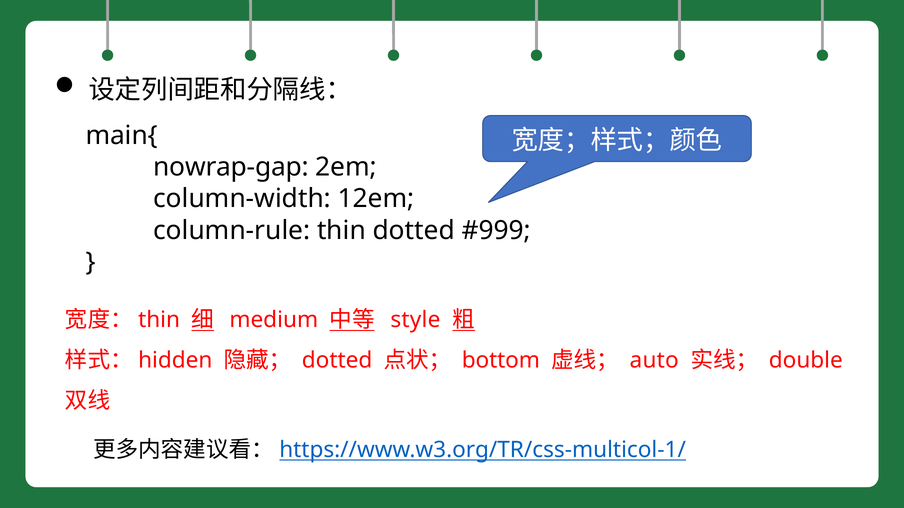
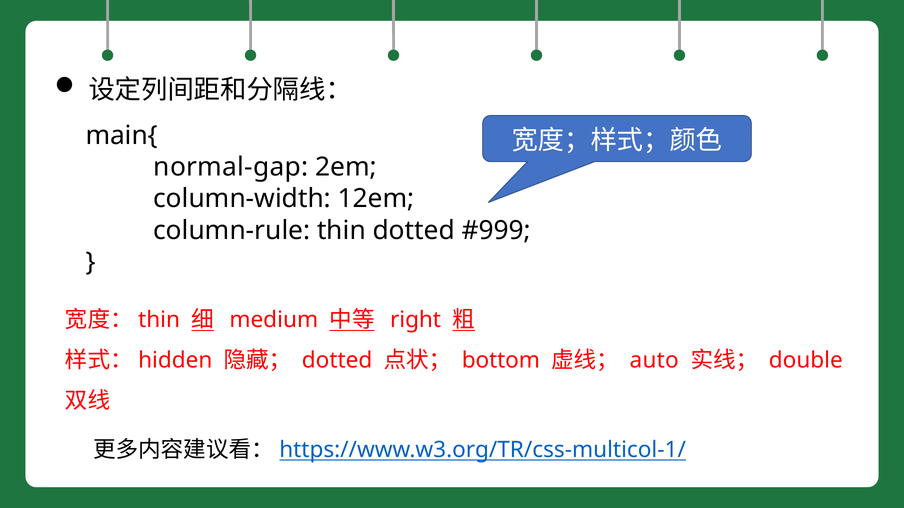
nowrap-gap: nowrap-gap -> normal-gap
style: style -> right
